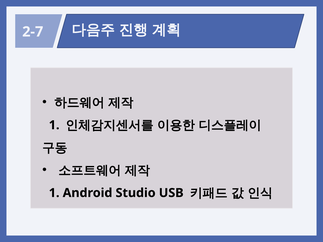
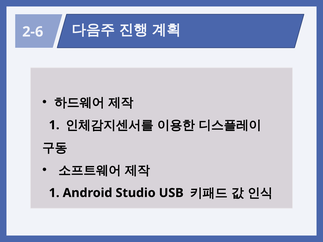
2-7: 2-7 -> 2-6
